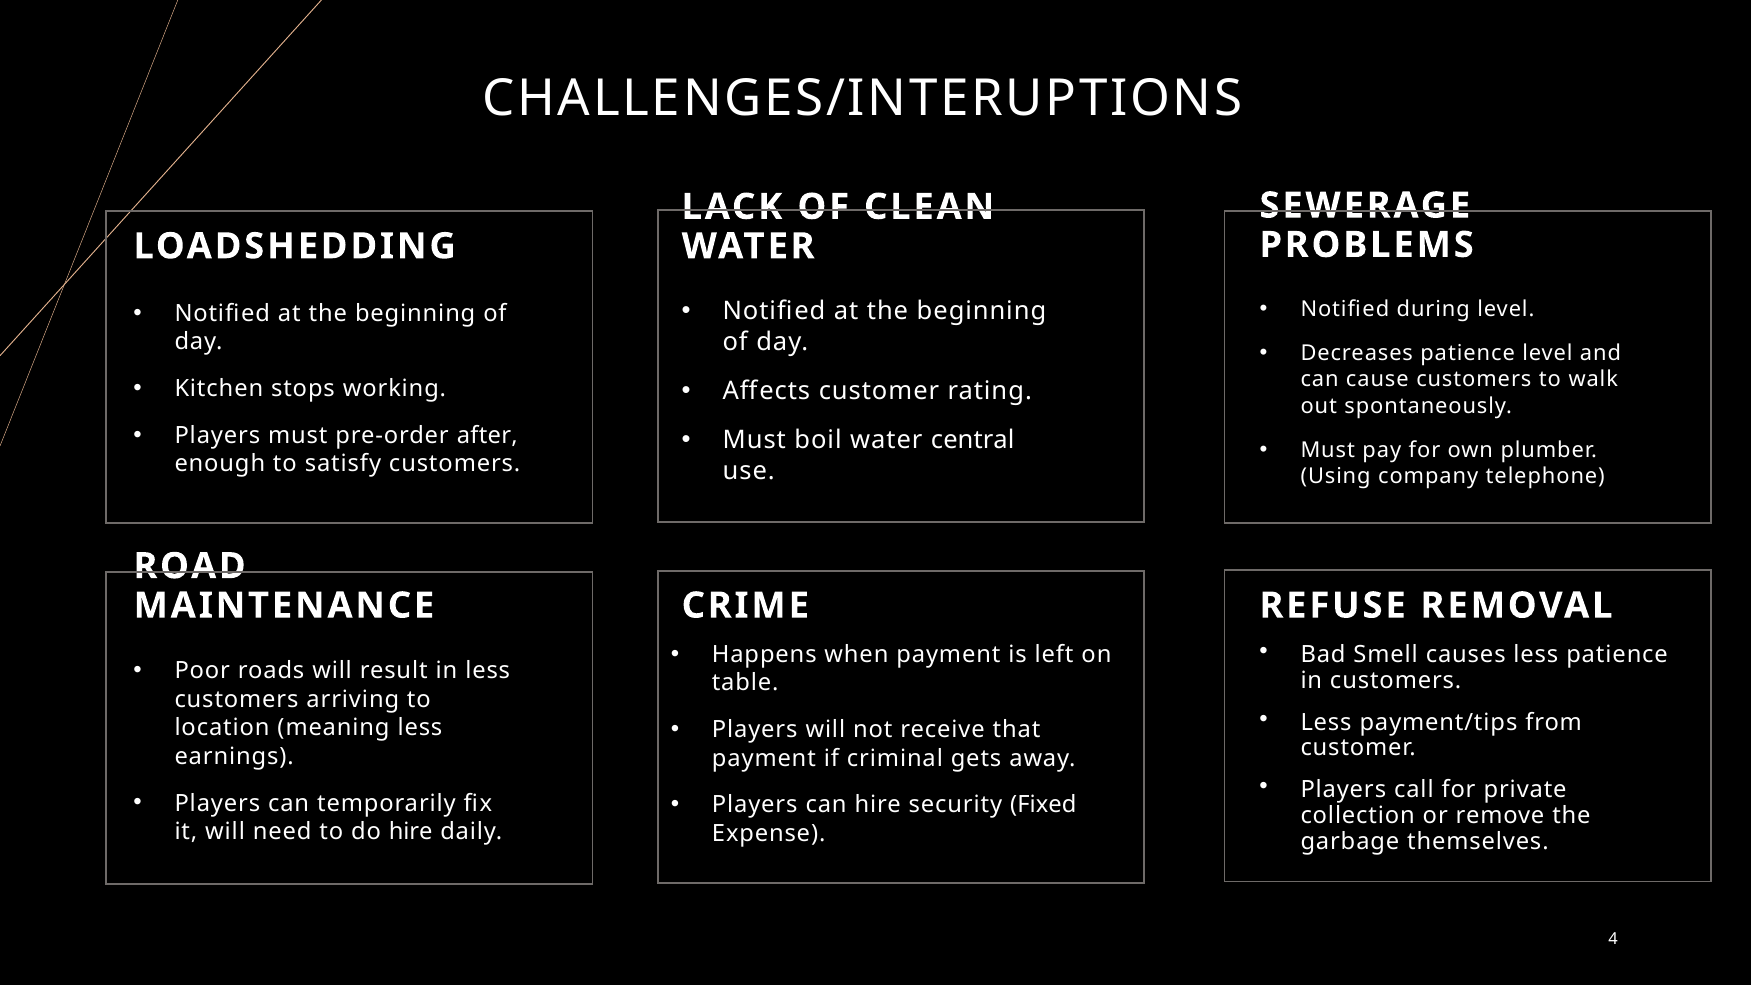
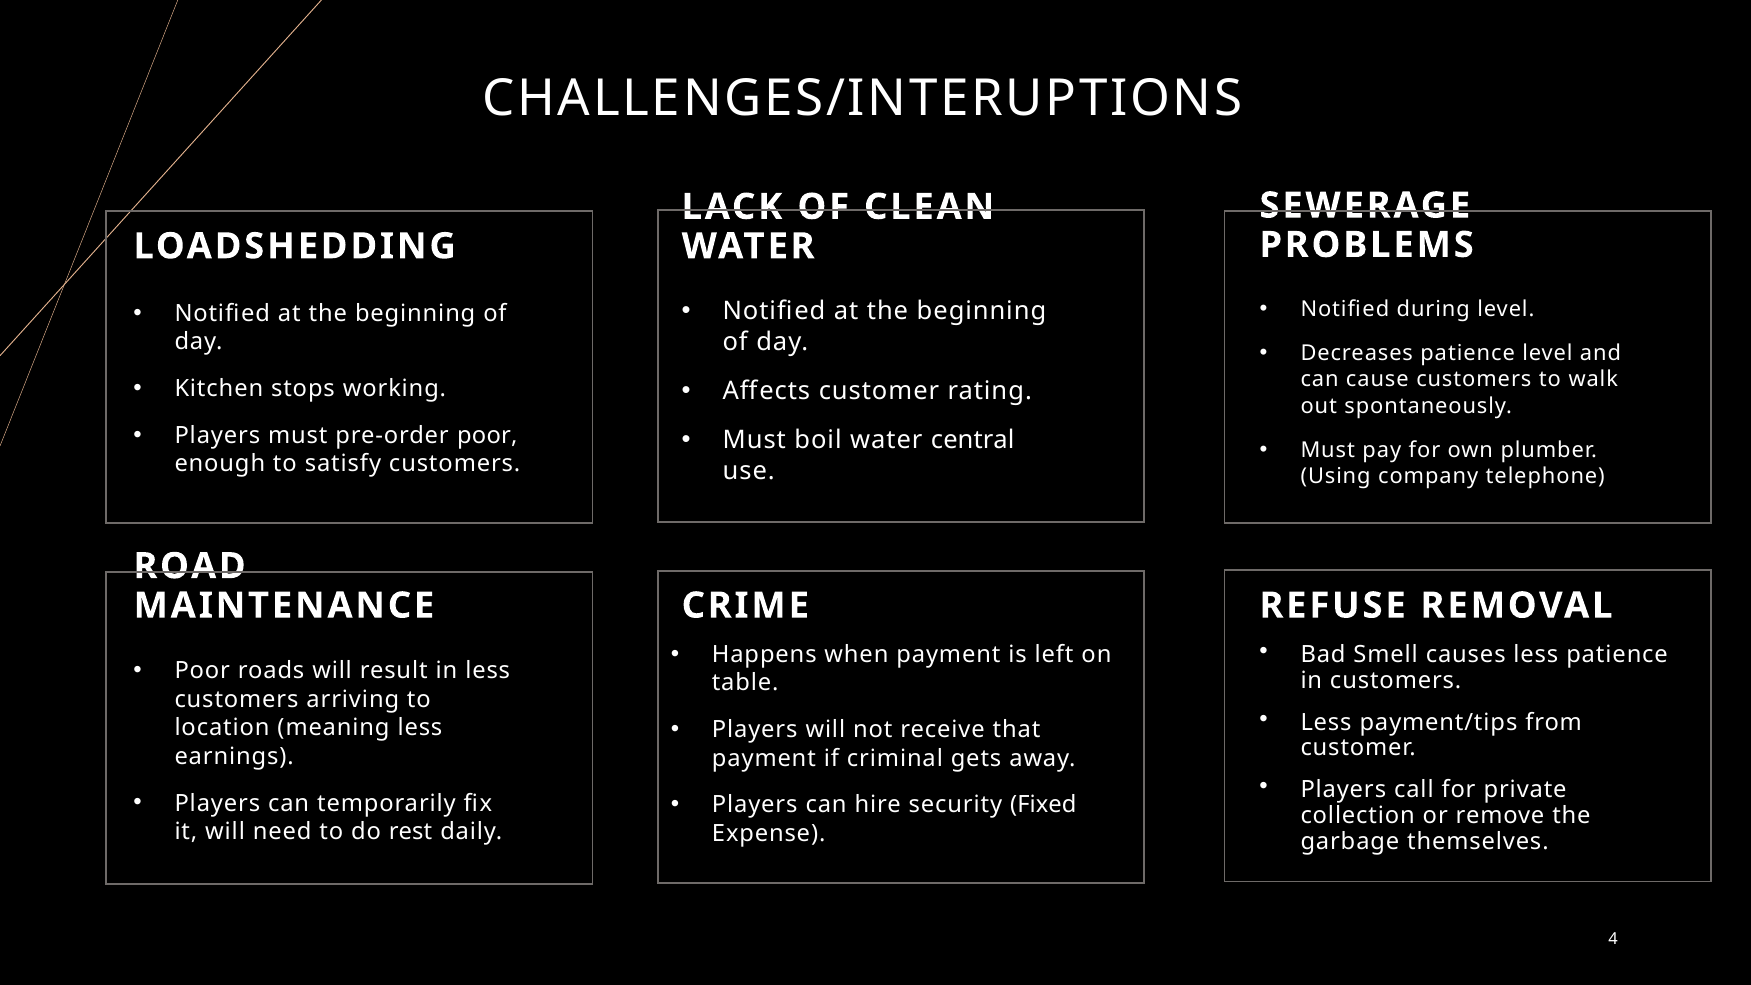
pre-order after: after -> poor
do hire: hire -> rest
